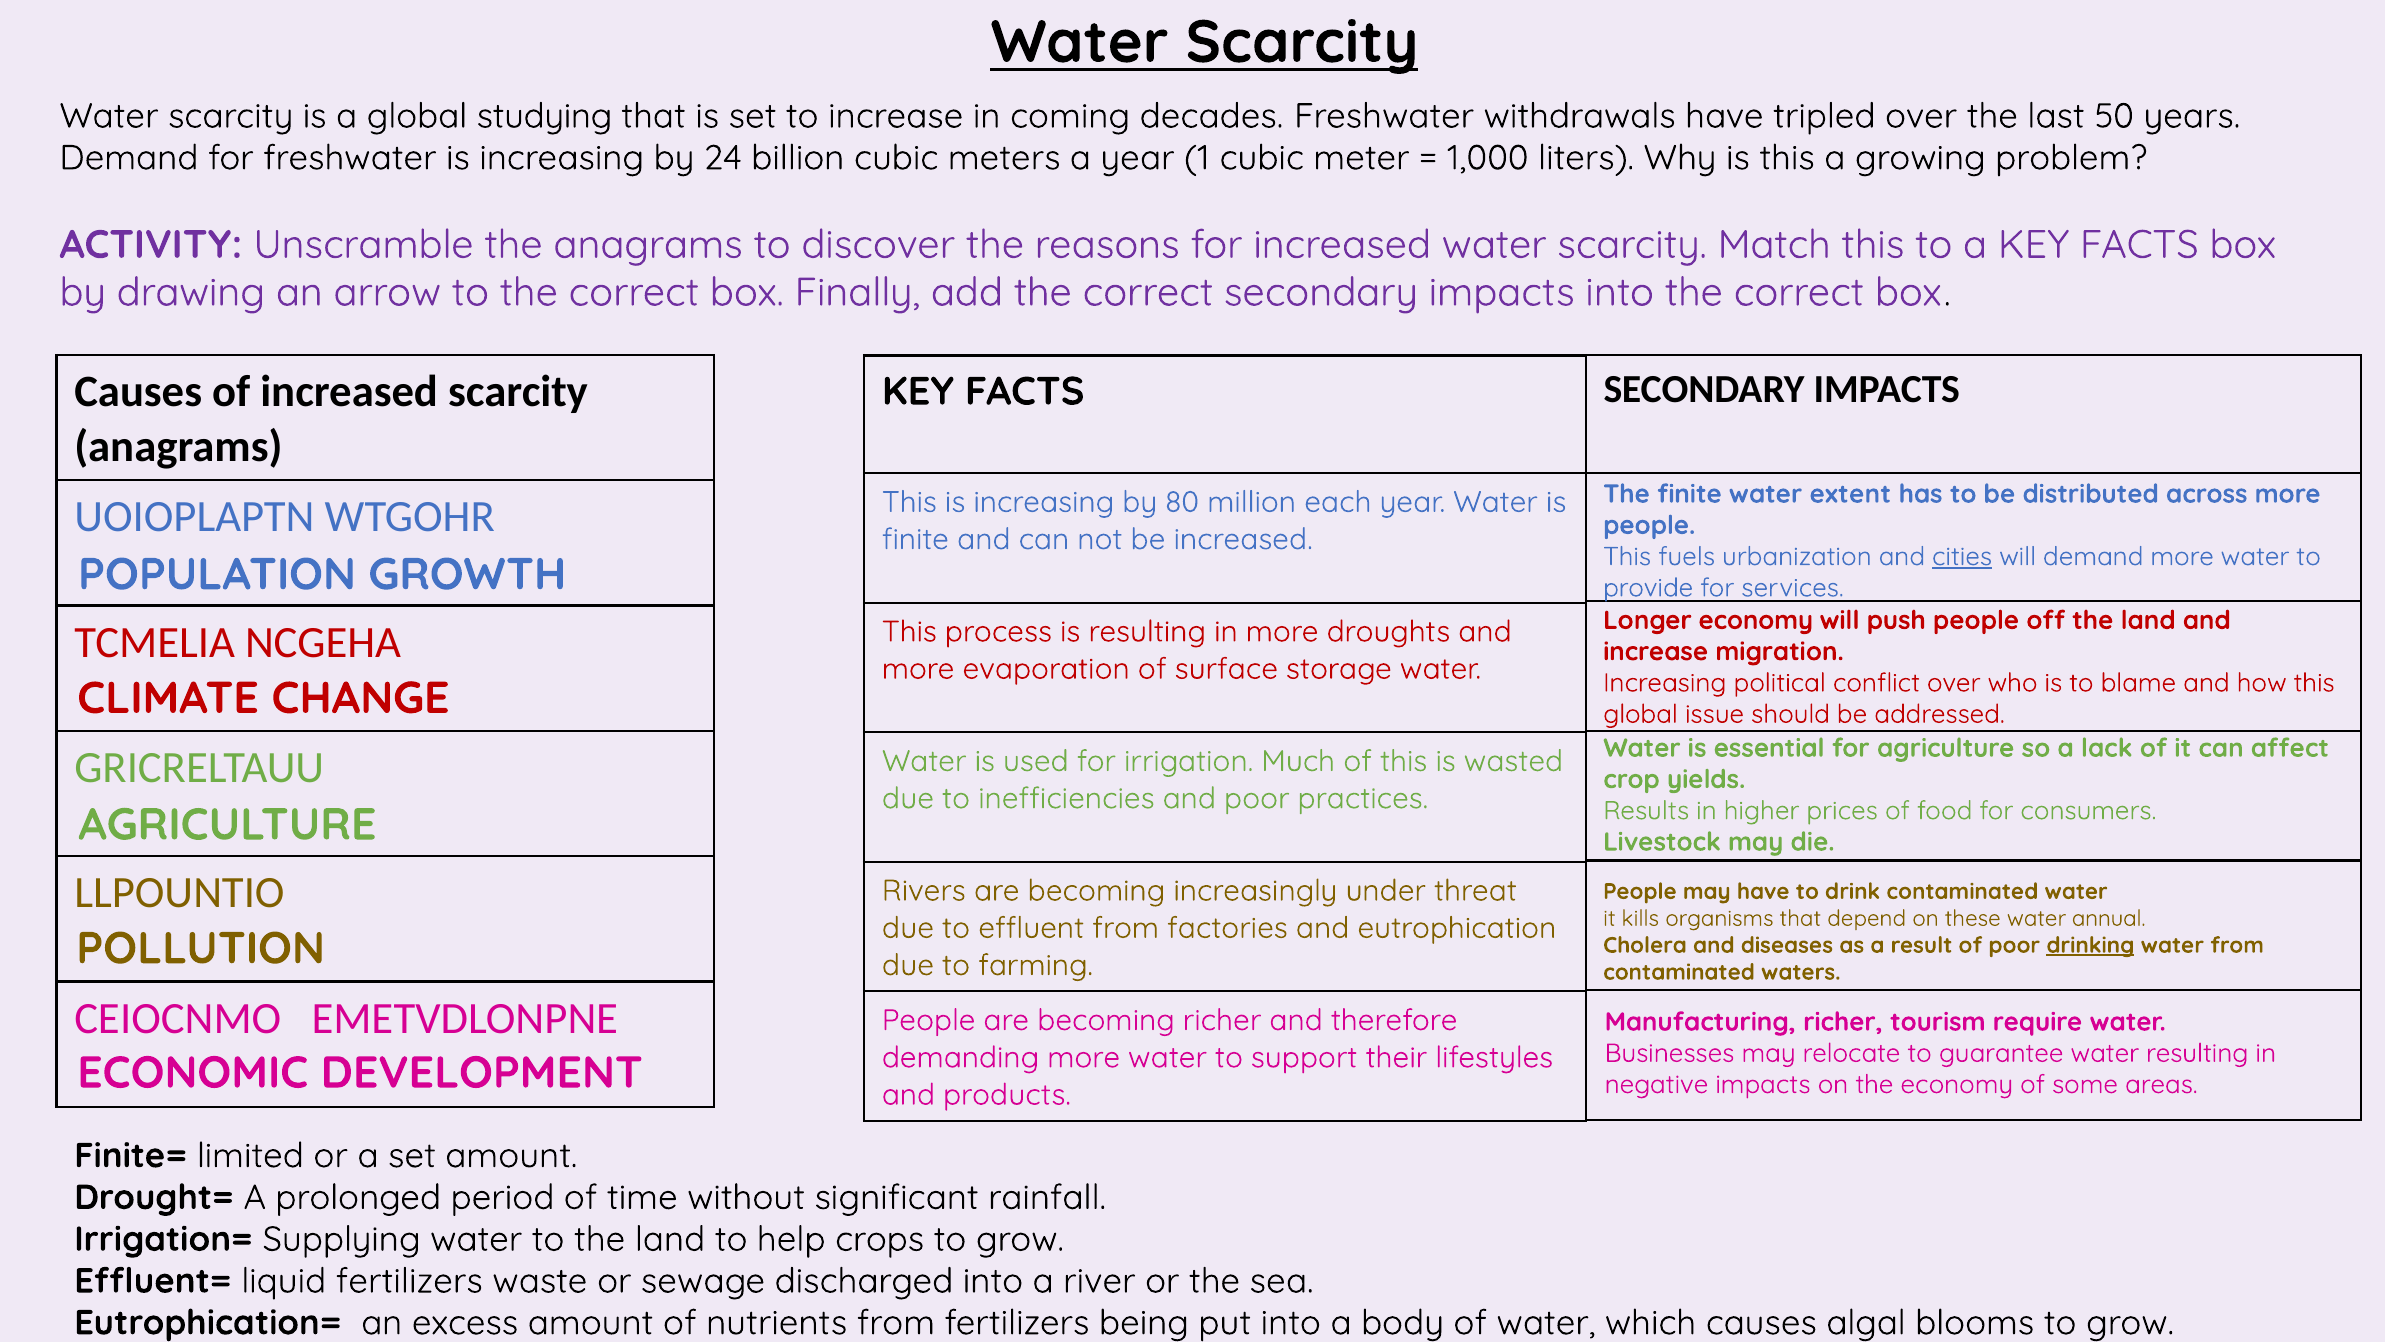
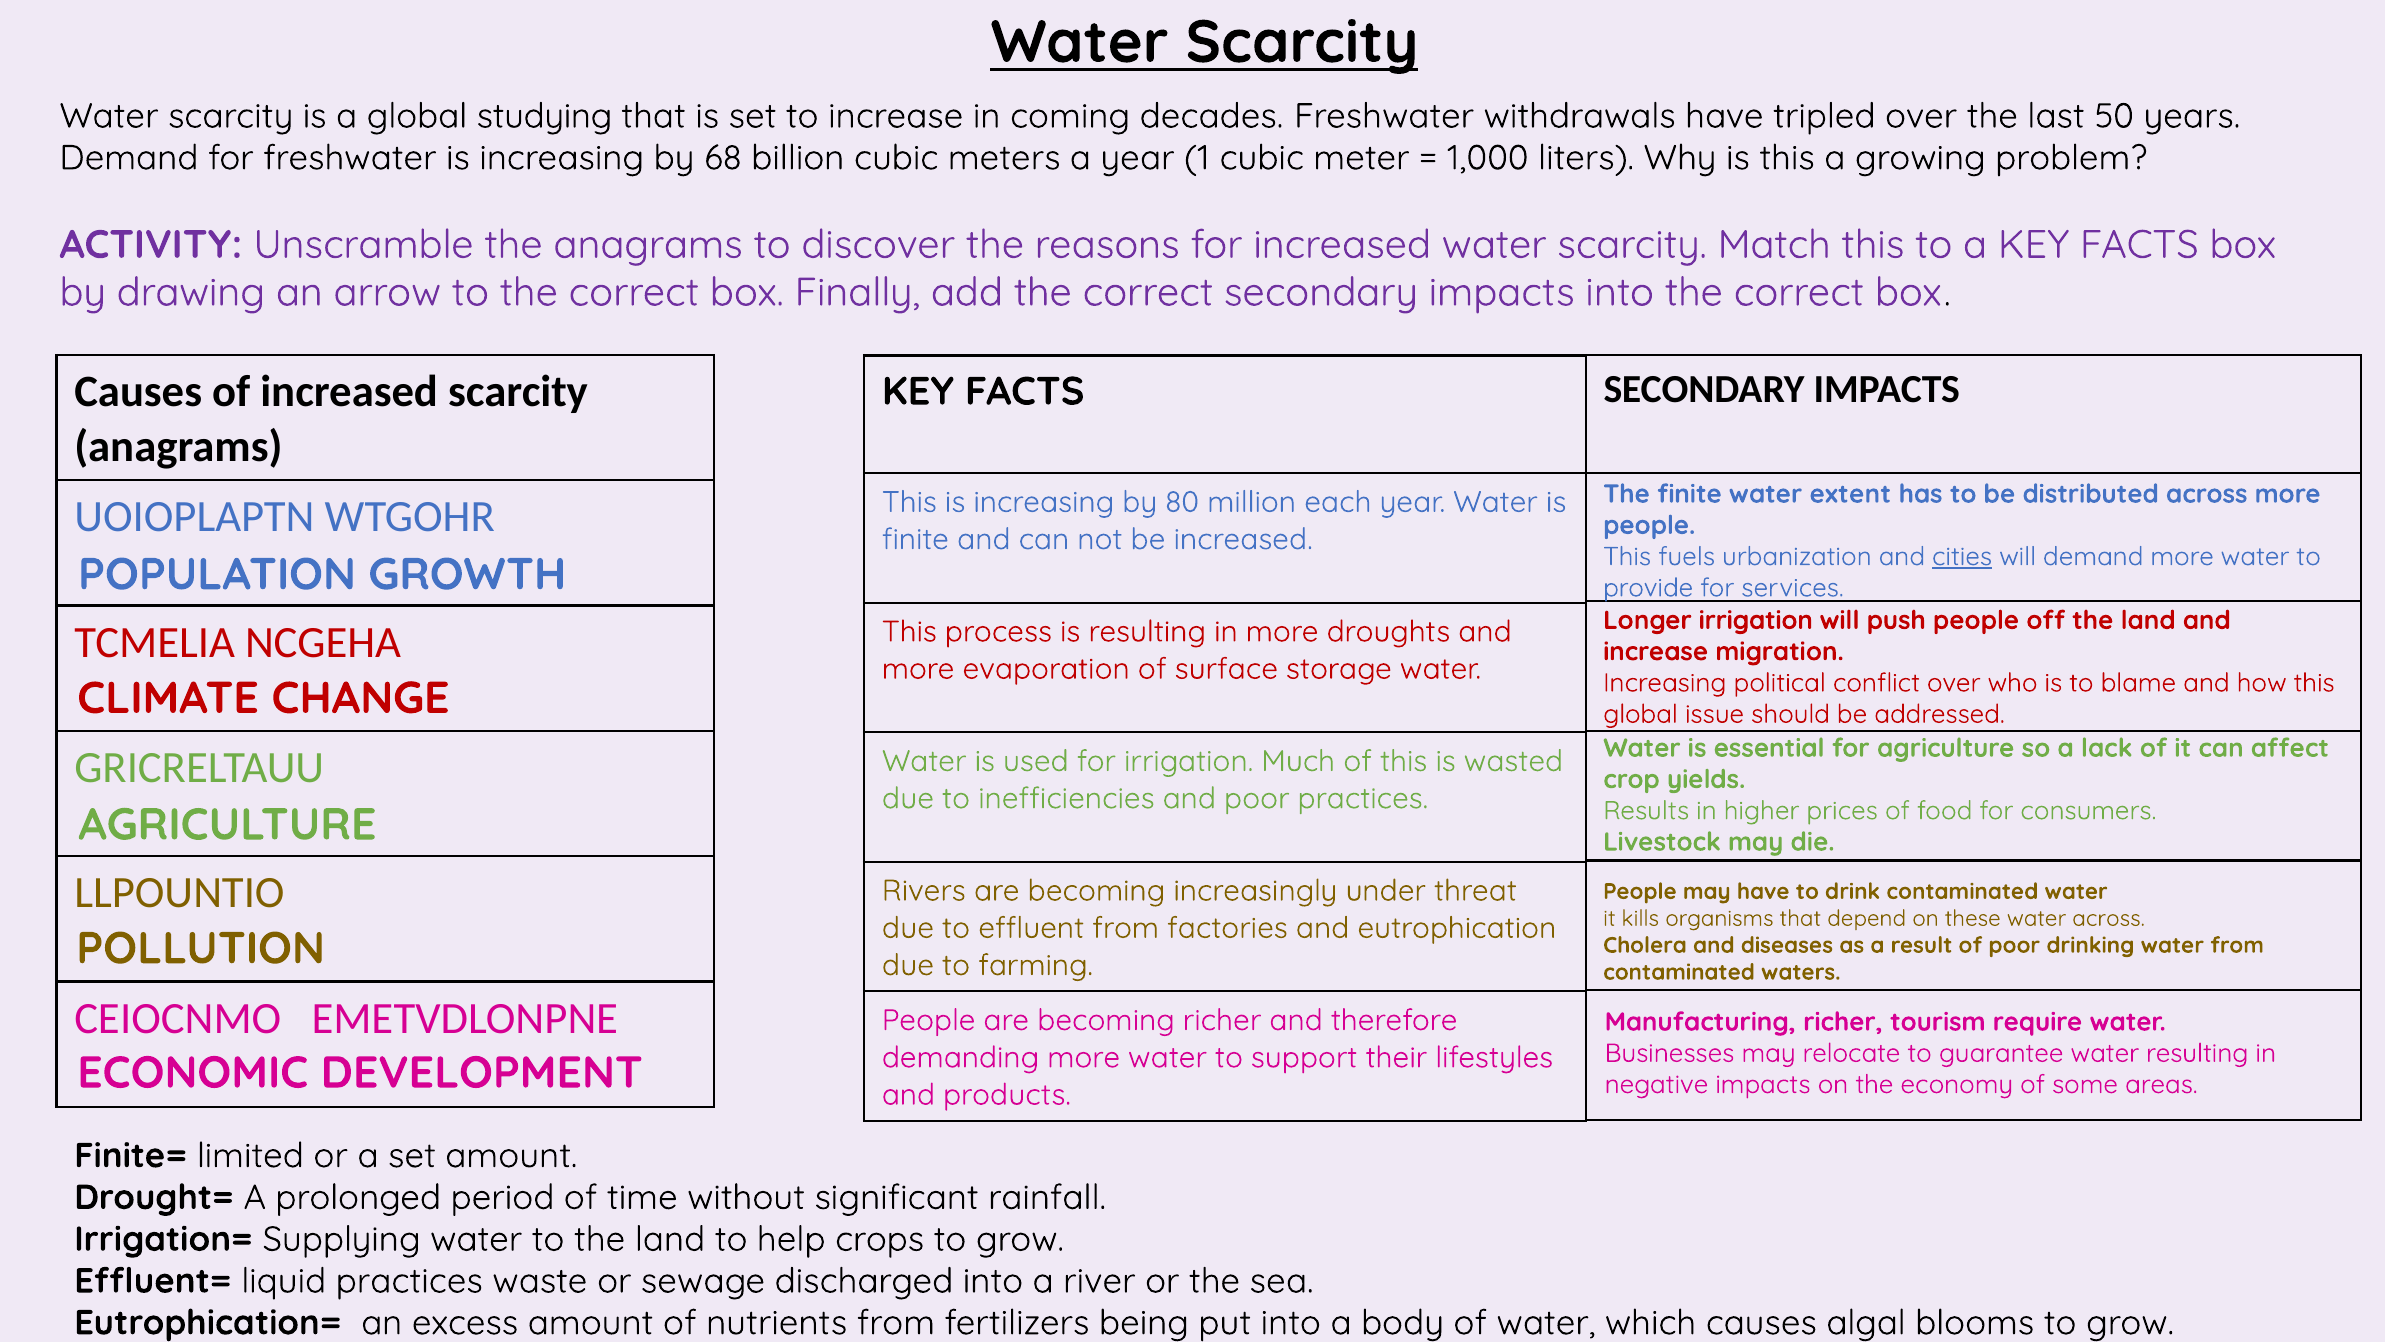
24: 24 -> 68
Longer economy: economy -> irrigation
water annual: annual -> across
drinking underline: present -> none
liquid fertilizers: fertilizers -> practices
